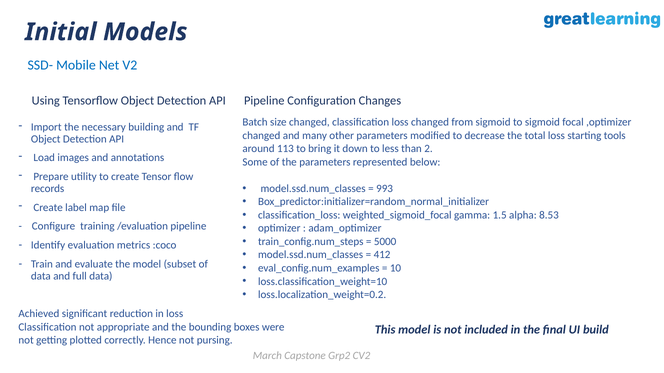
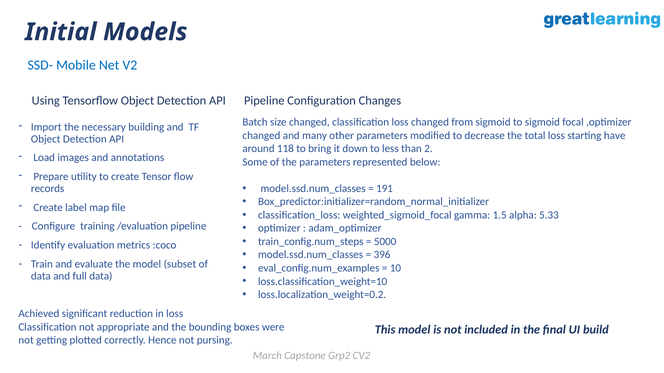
tools: tools -> have
113: 113 -> 118
993: 993 -> 191
8.53: 8.53 -> 5.33
412: 412 -> 396
